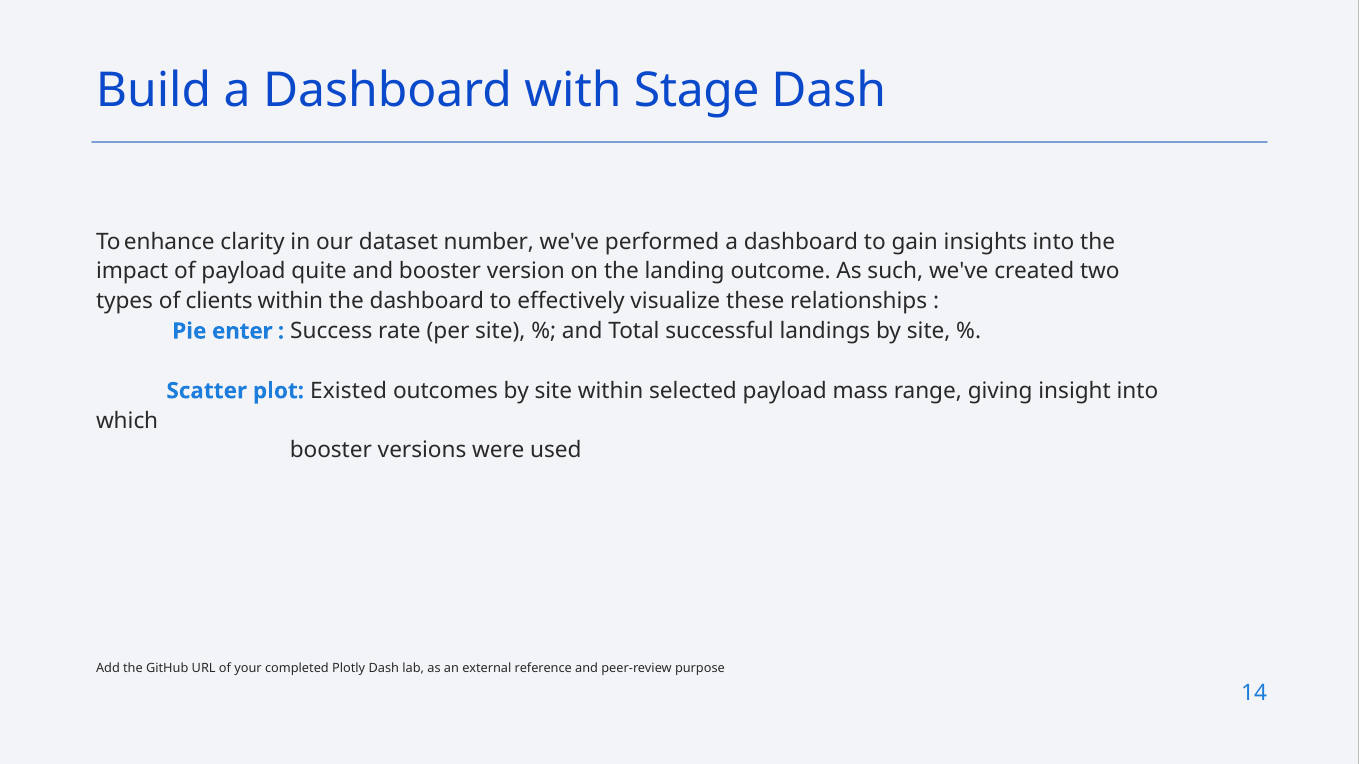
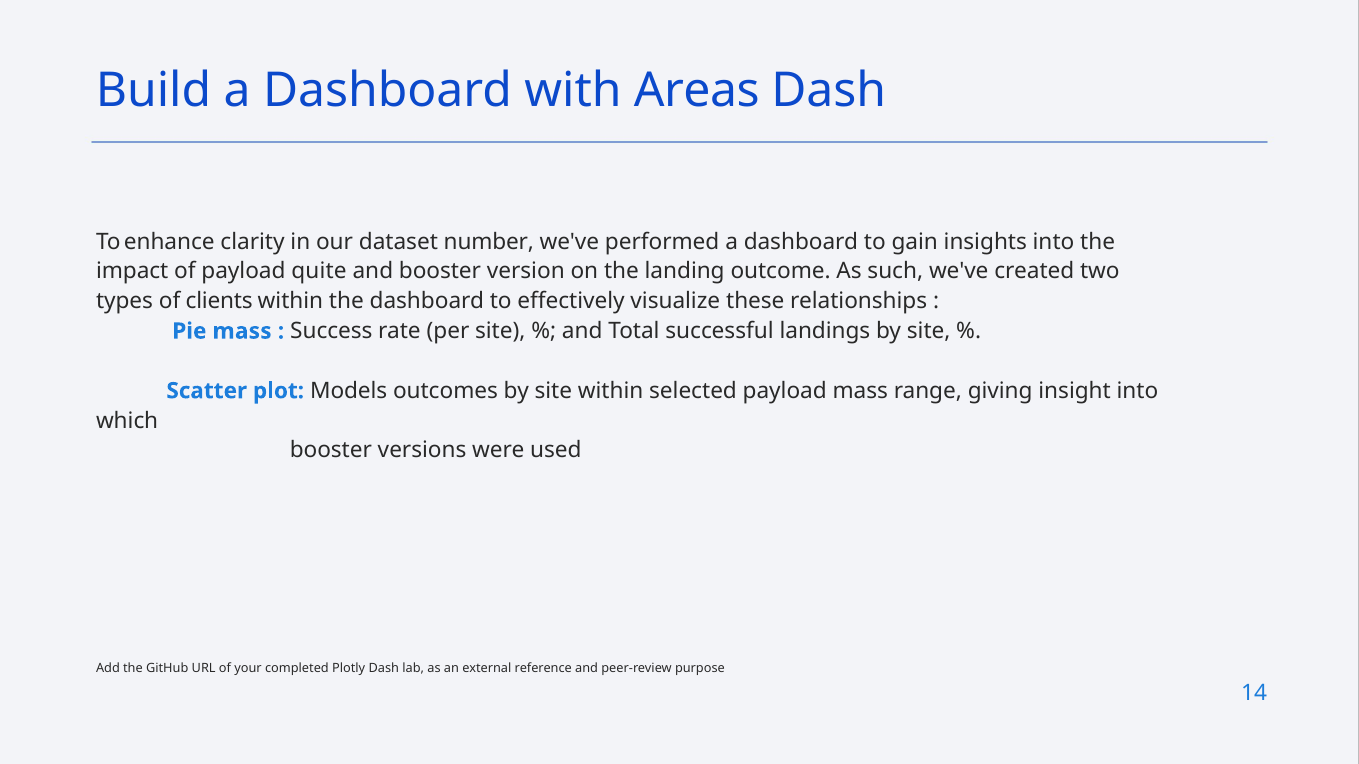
Stage: Stage -> Areas
Pie enter: enter -> mass
Existed: Existed -> Models
